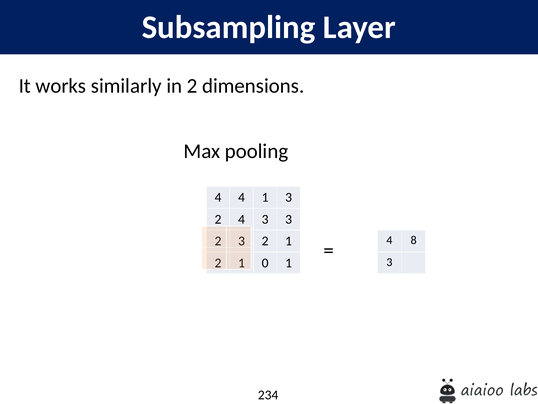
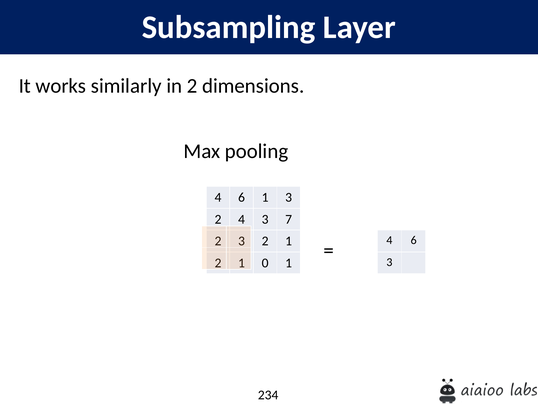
4 at (242, 197): 4 -> 6
3 3: 3 -> 7
8 at (414, 240): 8 -> 6
